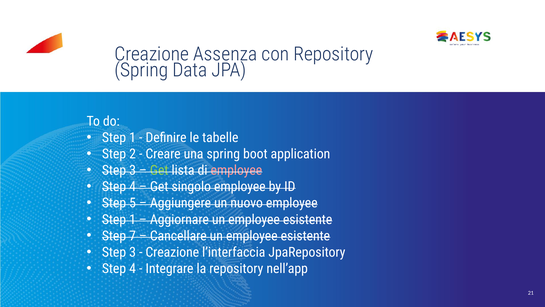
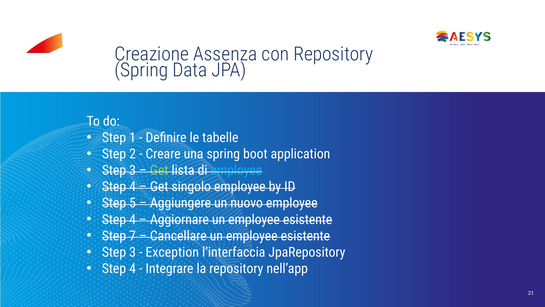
employee at (236, 170) colour: pink -> light blue
1 at (133, 219): 1 -> 4
Creazione at (172, 252): Creazione -> Exception
